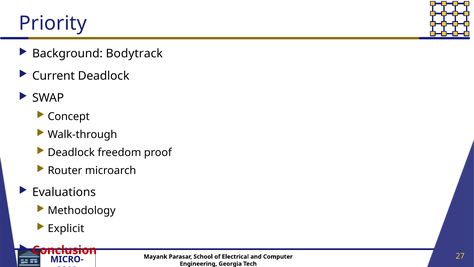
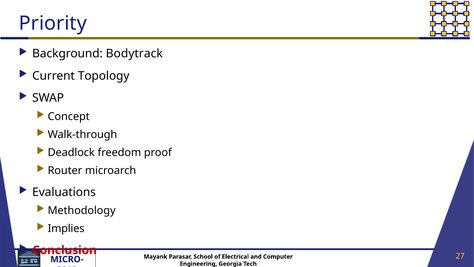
Current Deadlock: Deadlock -> Topology
Explicit: Explicit -> Implies
